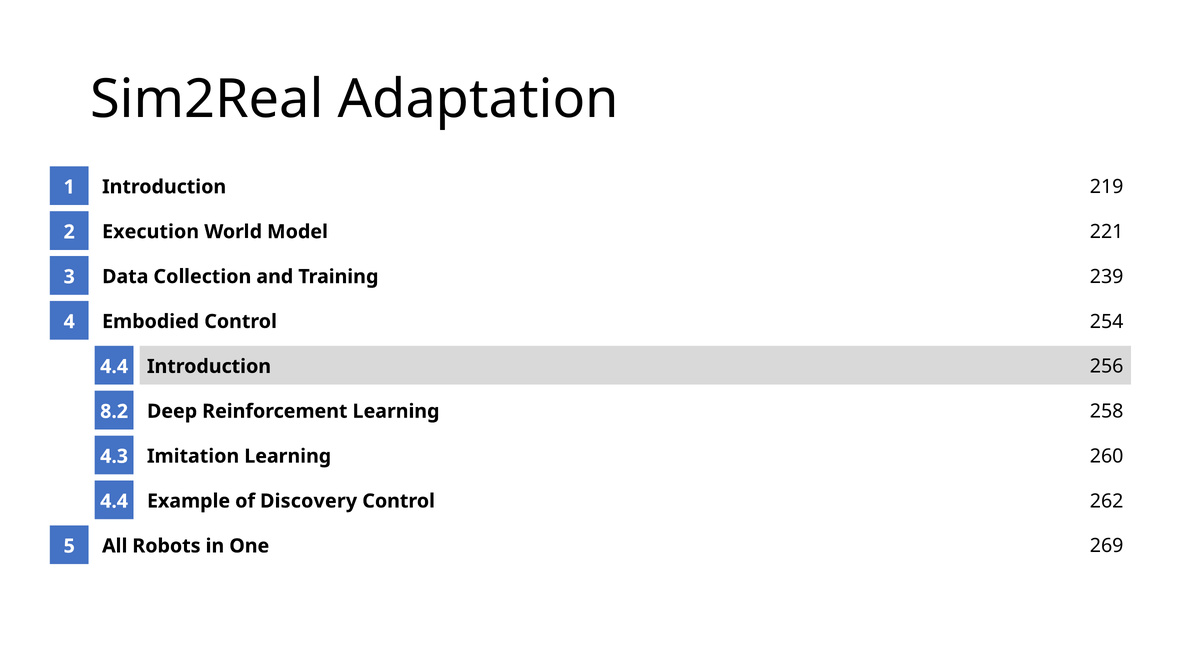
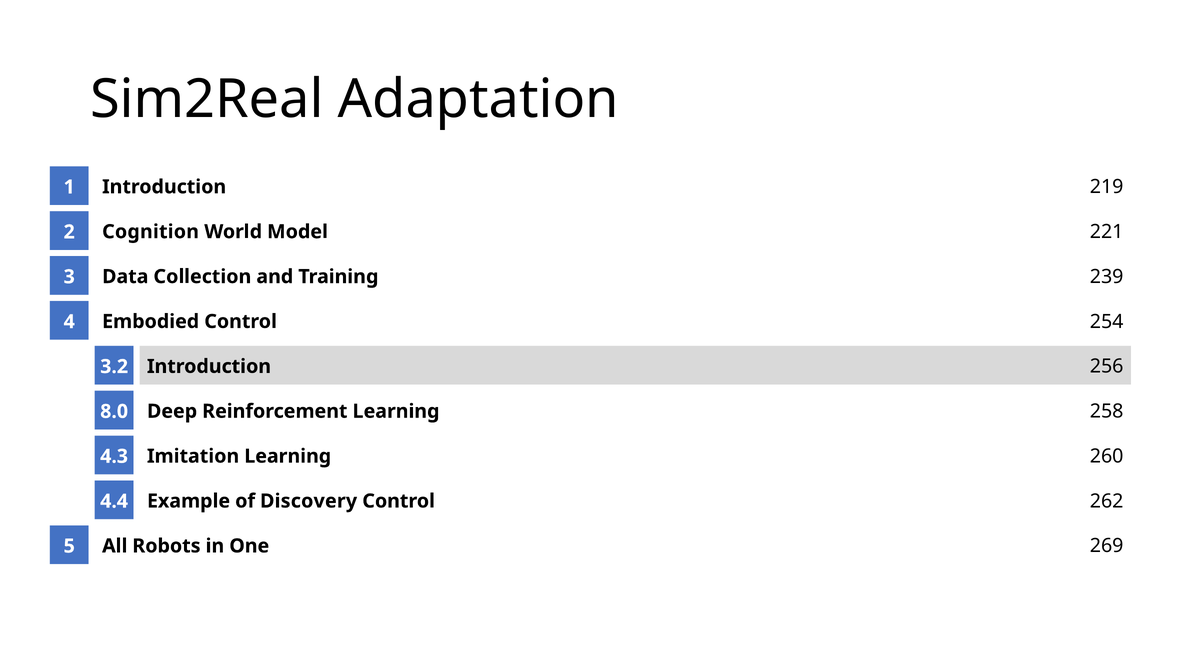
Execution: Execution -> Cognition
4.4 at (114, 367): 4.4 -> 3.2
8.2: 8.2 -> 8.0
